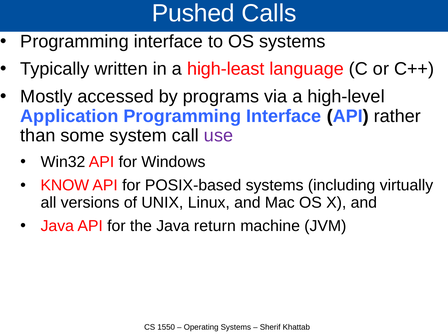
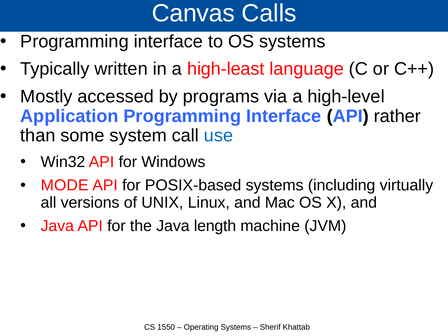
Pushed: Pushed -> Canvas
use colour: purple -> blue
KNOW: KNOW -> MODE
return: return -> length
